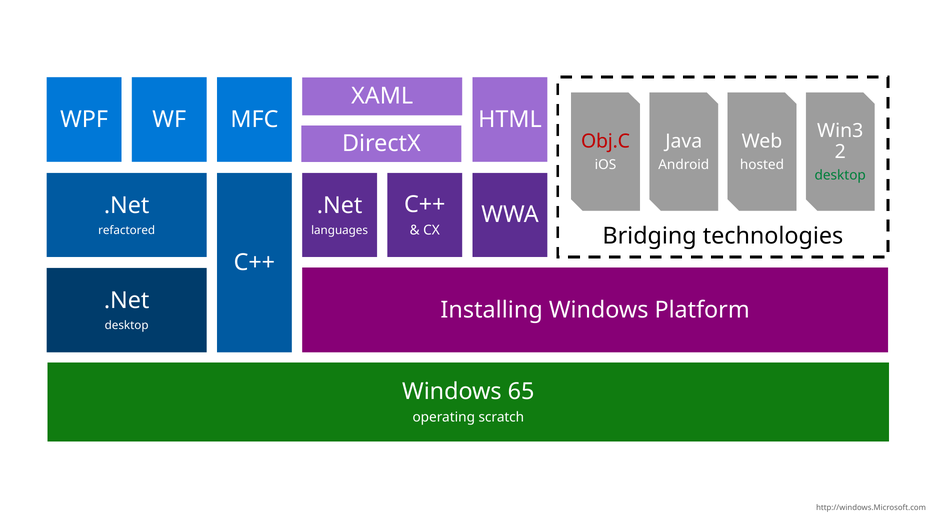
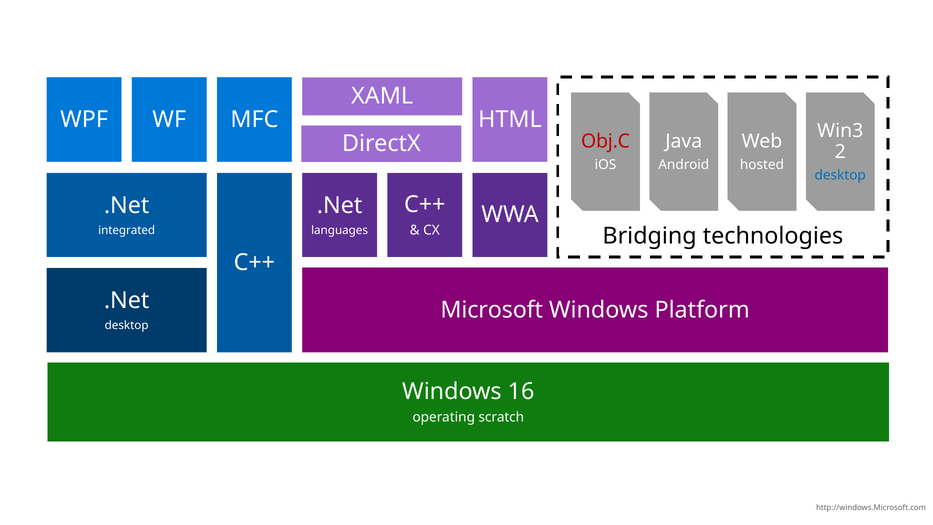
desktop at (840, 175) colour: green -> blue
refactored: refactored -> integrated
Installing: Installing -> Microsoft
65: 65 -> 16
